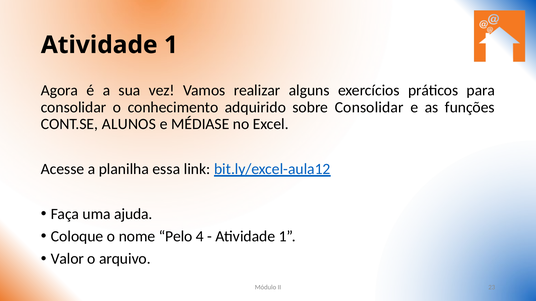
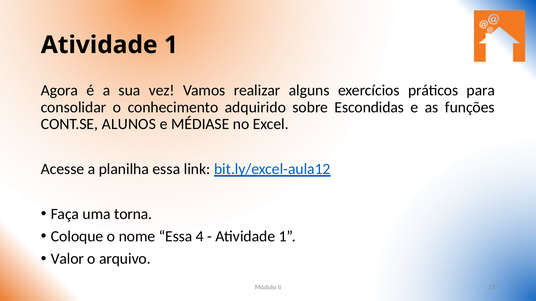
sobre Consolidar: Consolidar -> Escondidas
ajuda: ajuda -> torna
nome Pelo: Pelo -> Essa
